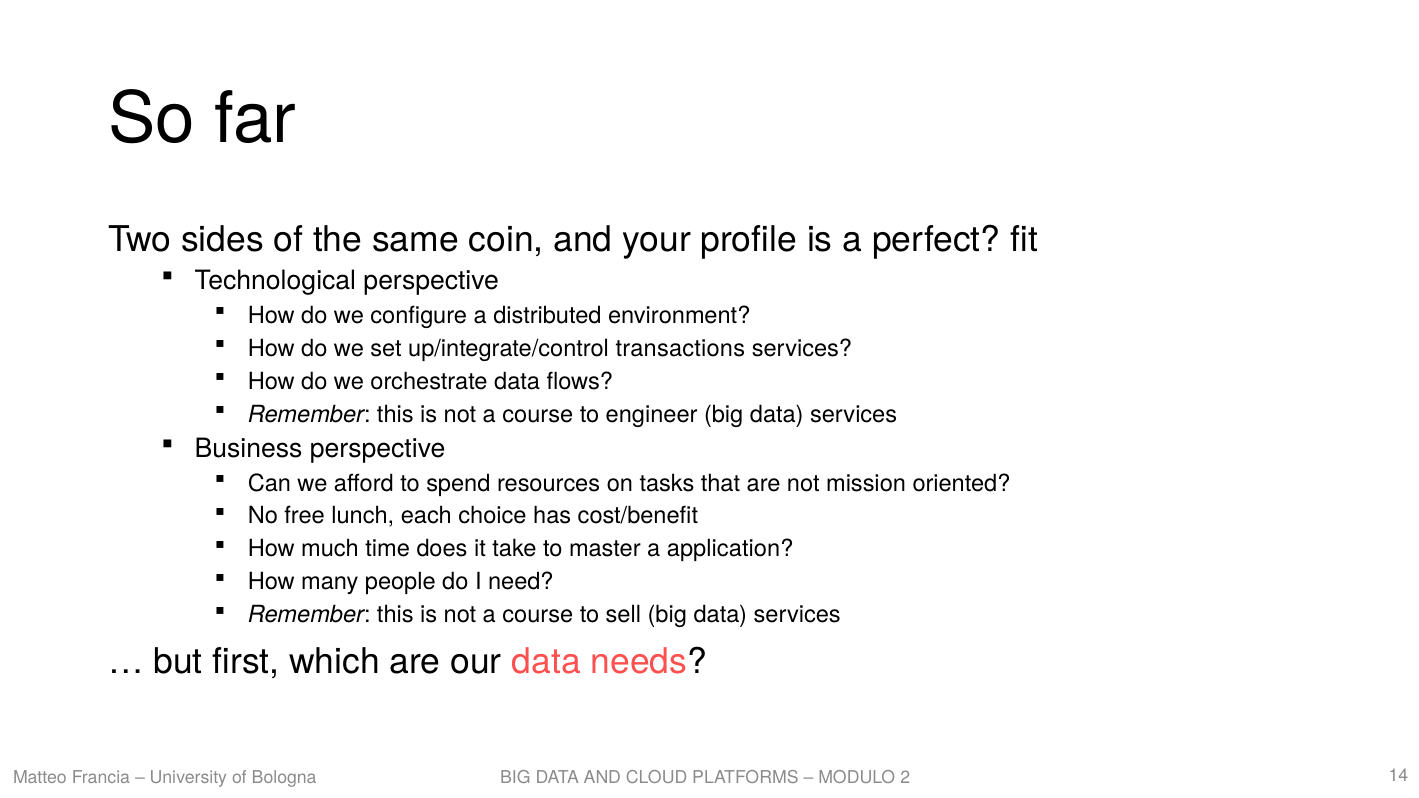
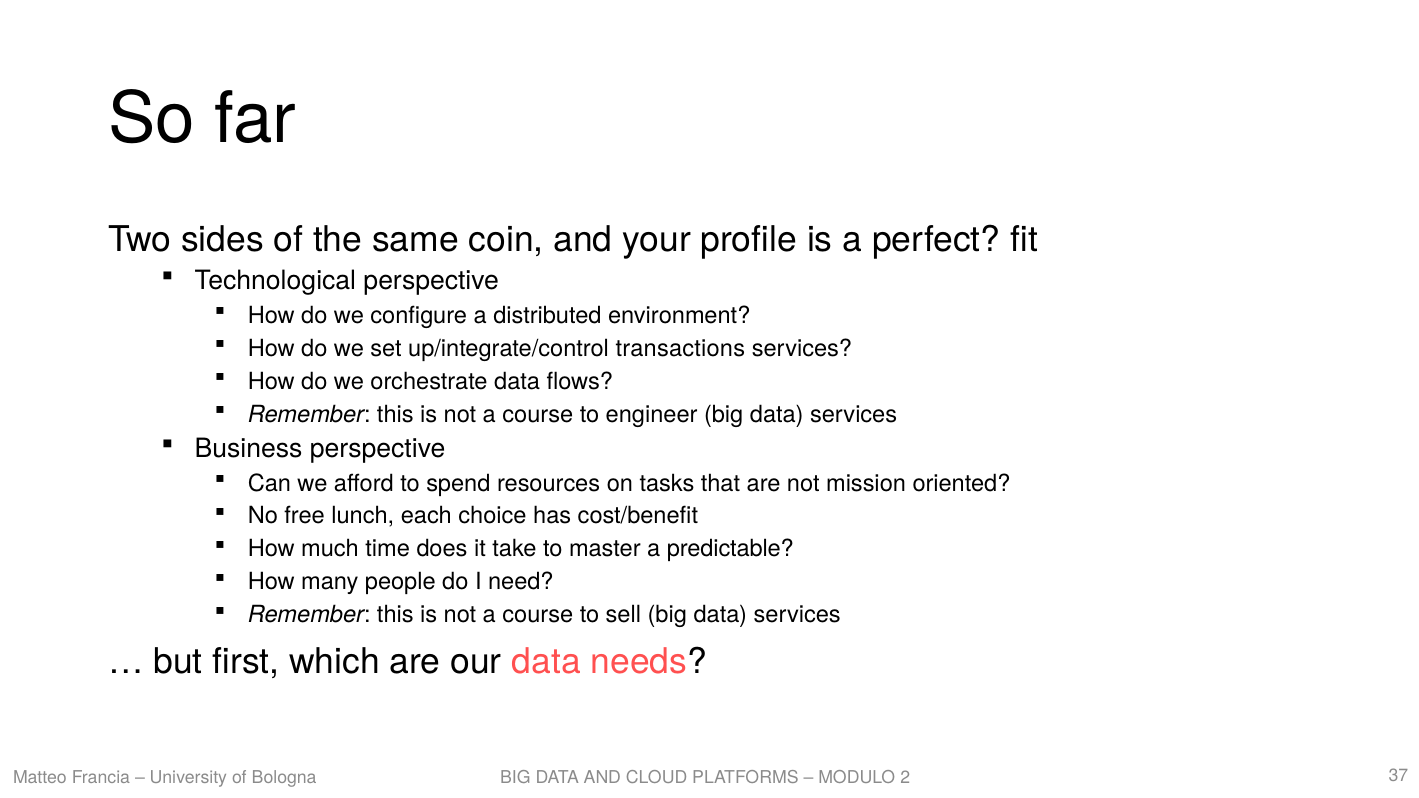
application: application -> predictable
14: 14 -> 37
